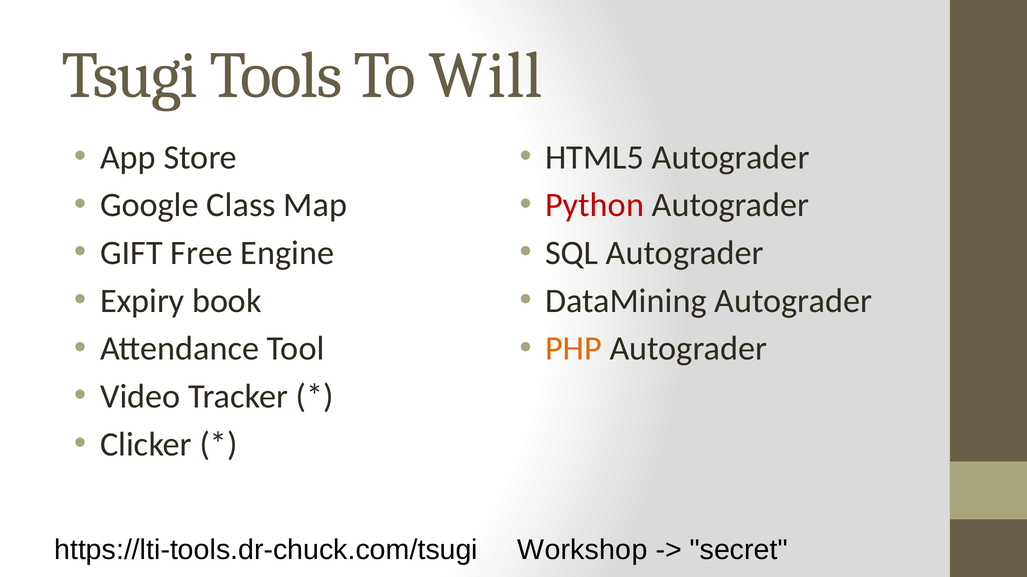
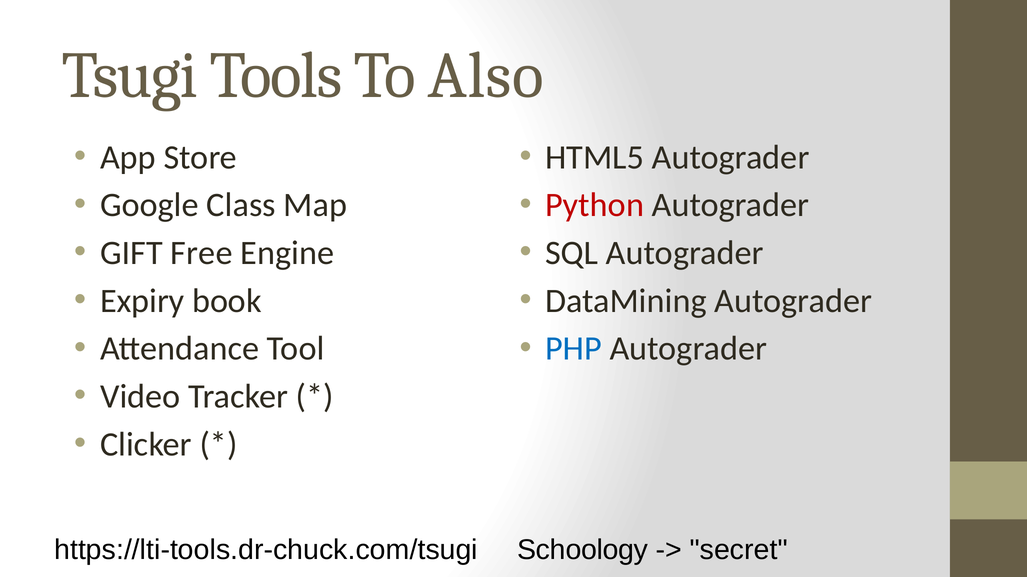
Will: Will -> Also
PHP colour: orange -> blue
Workshop: Workshop -> Schoology
